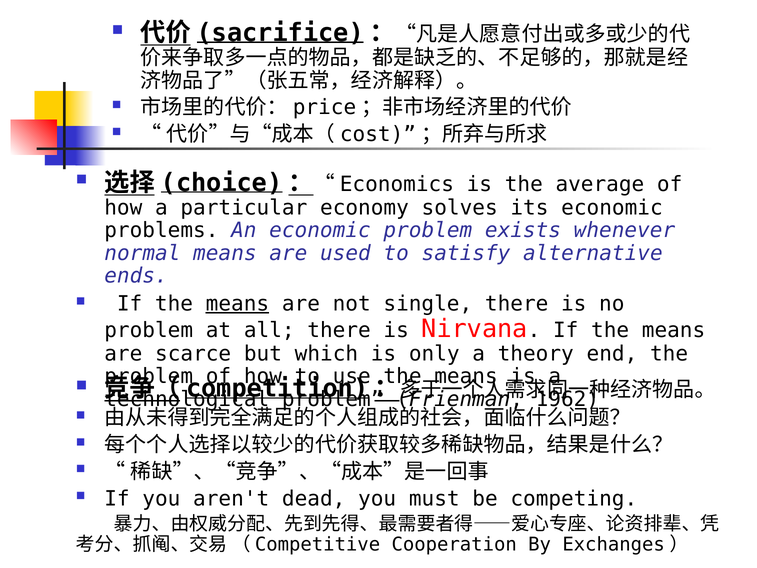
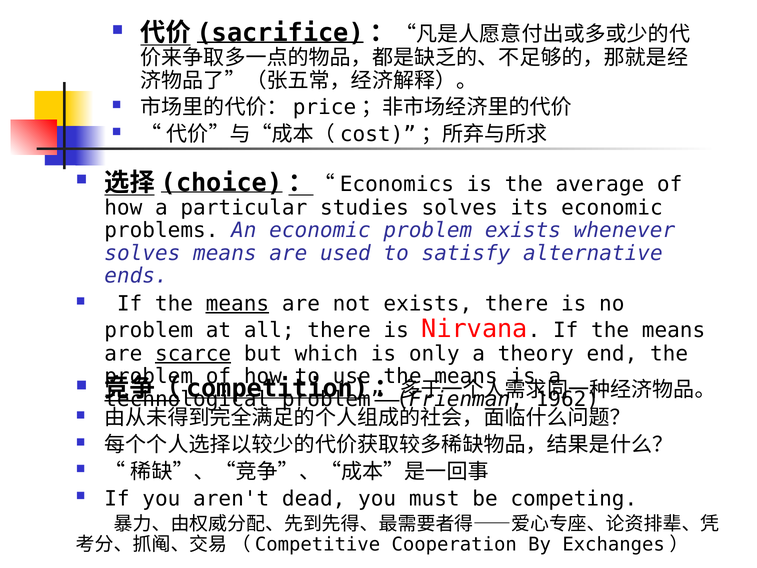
economy: economy -> studies
normal at (142, 253): normal -> solves
not single: single -> exists
scarce underline: none -> present
